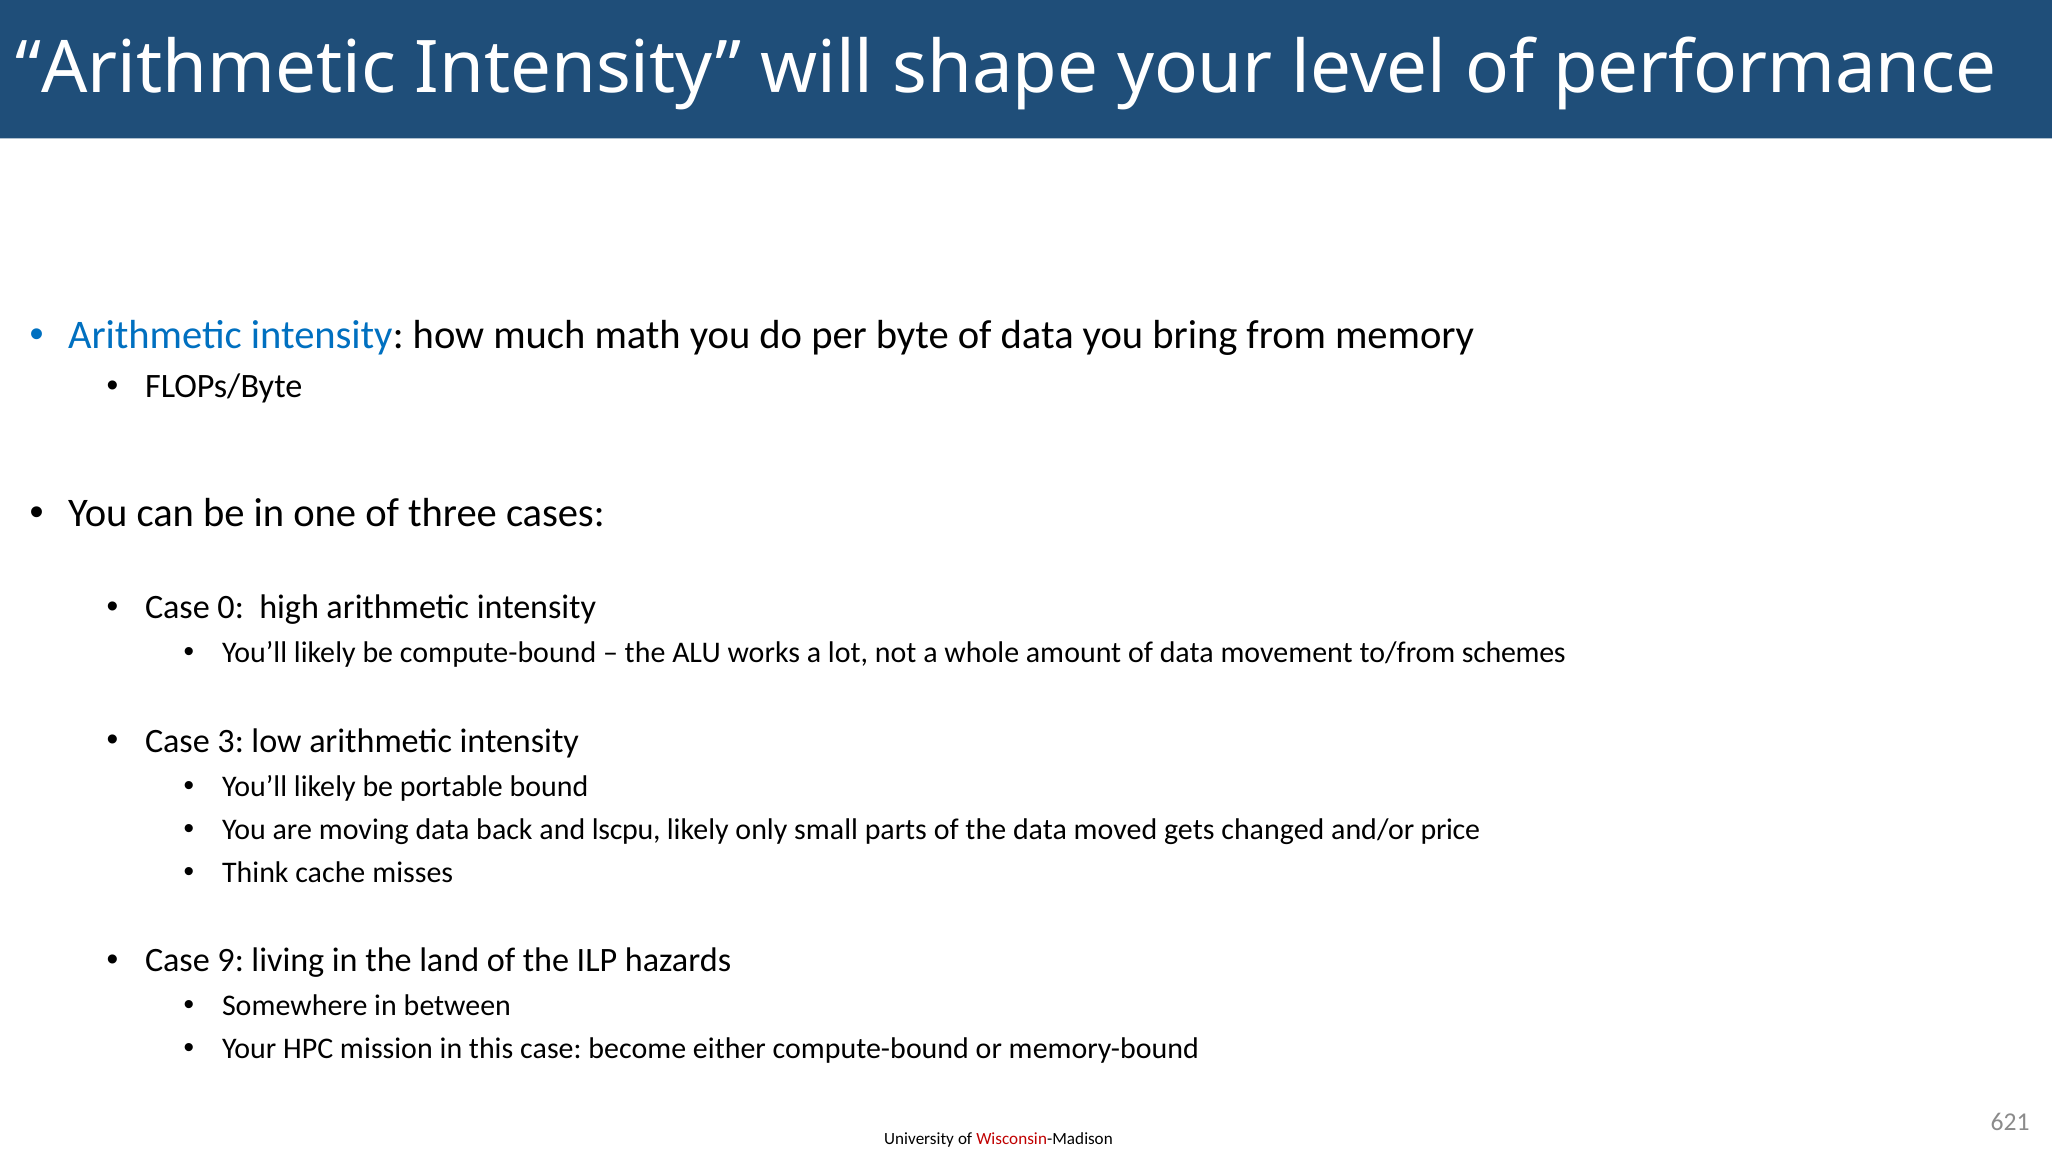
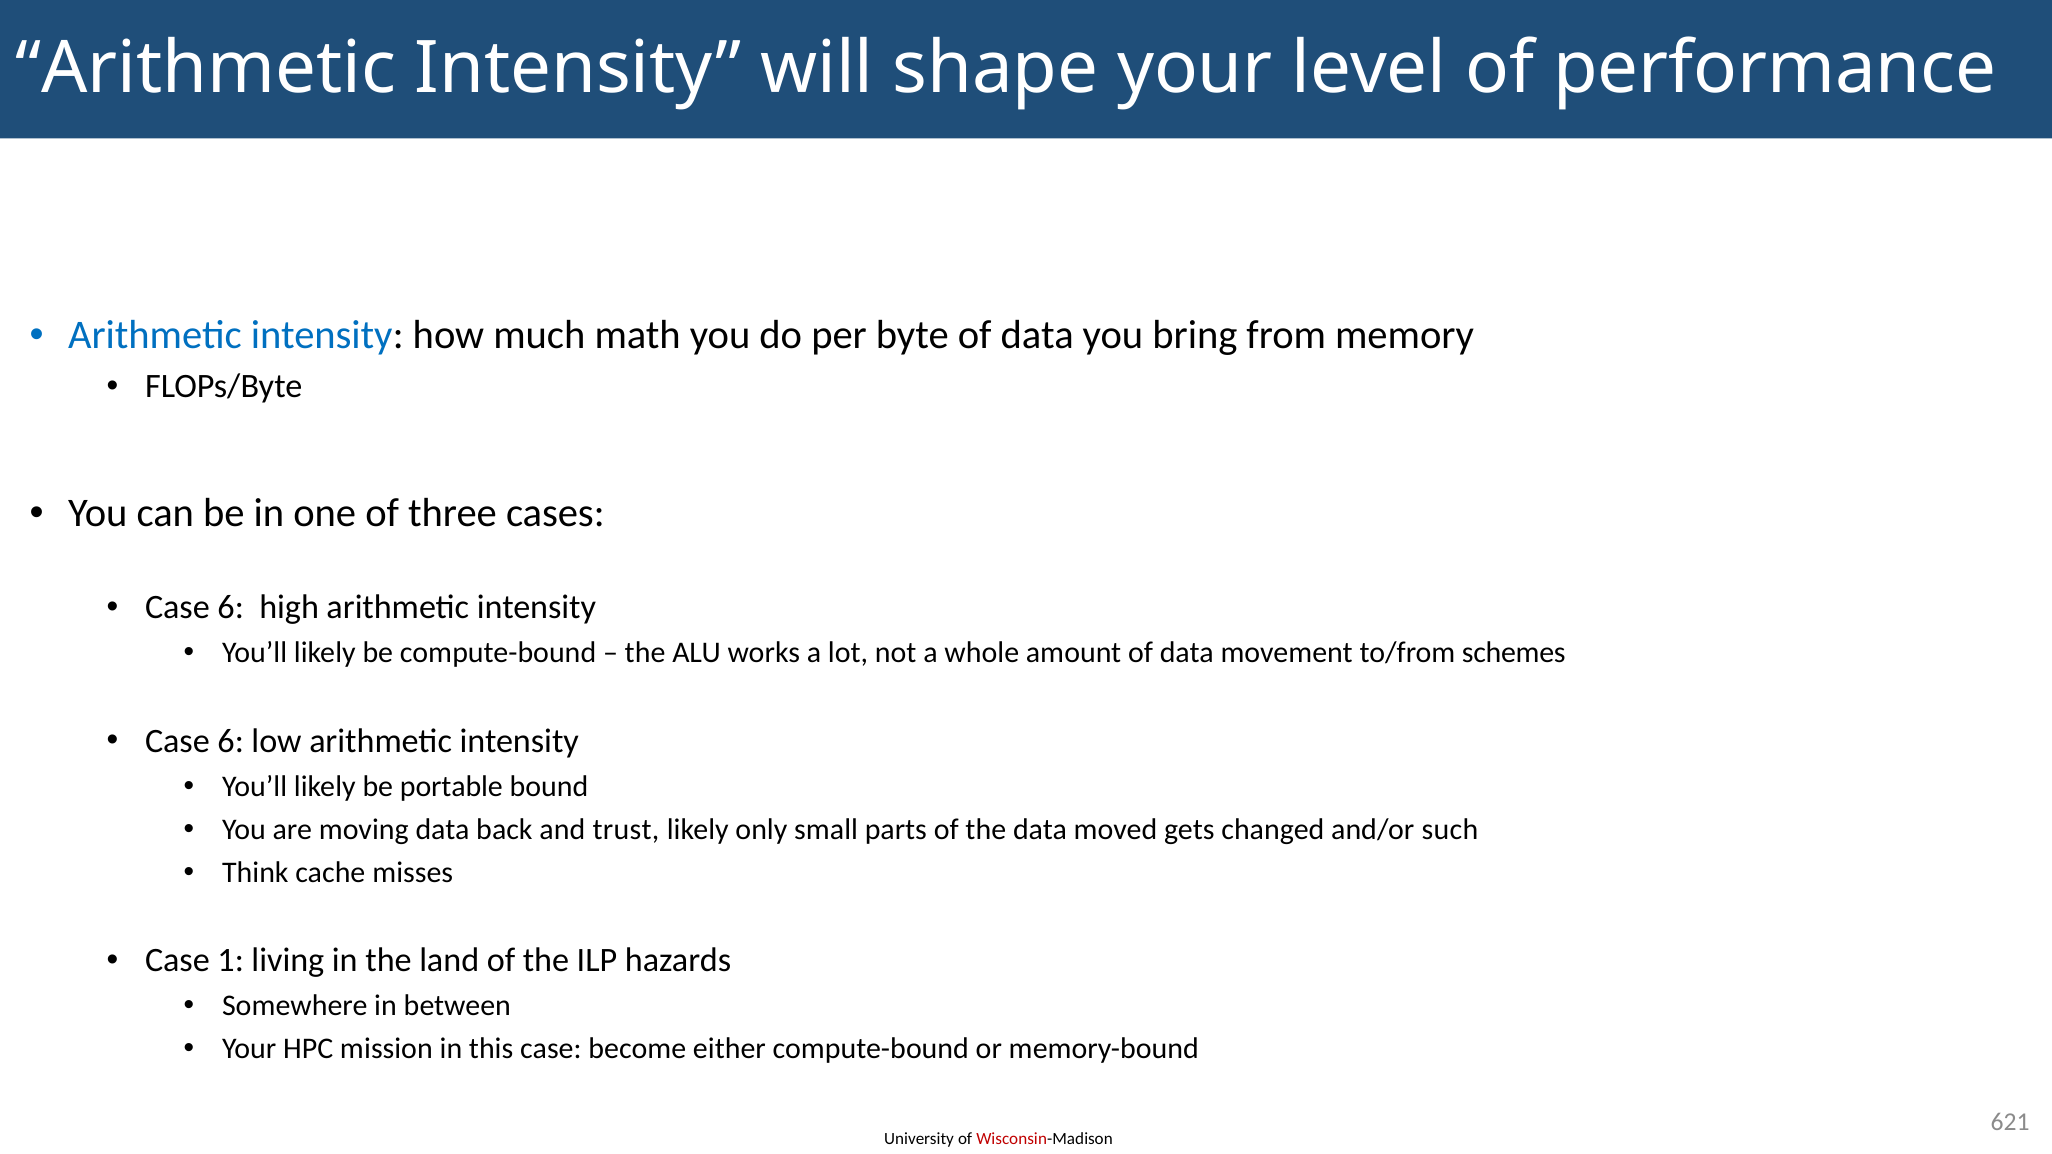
0 at (231, 608): 0 -> 6
3 at (231, 741): 3 -> 6
lscpu: lscpu -> trust
price: price -> such
9: 9 -> 1
